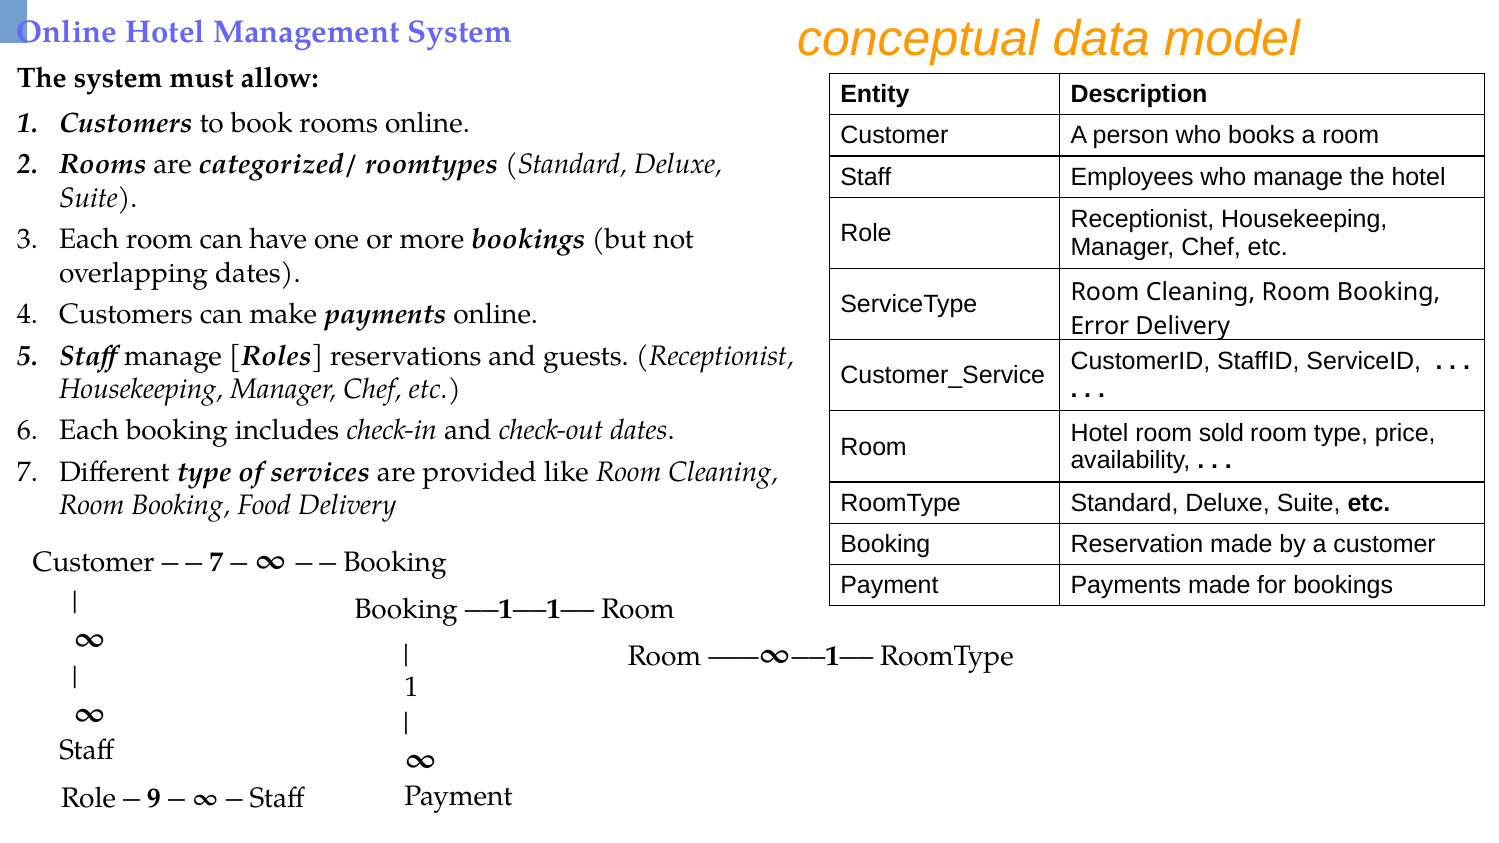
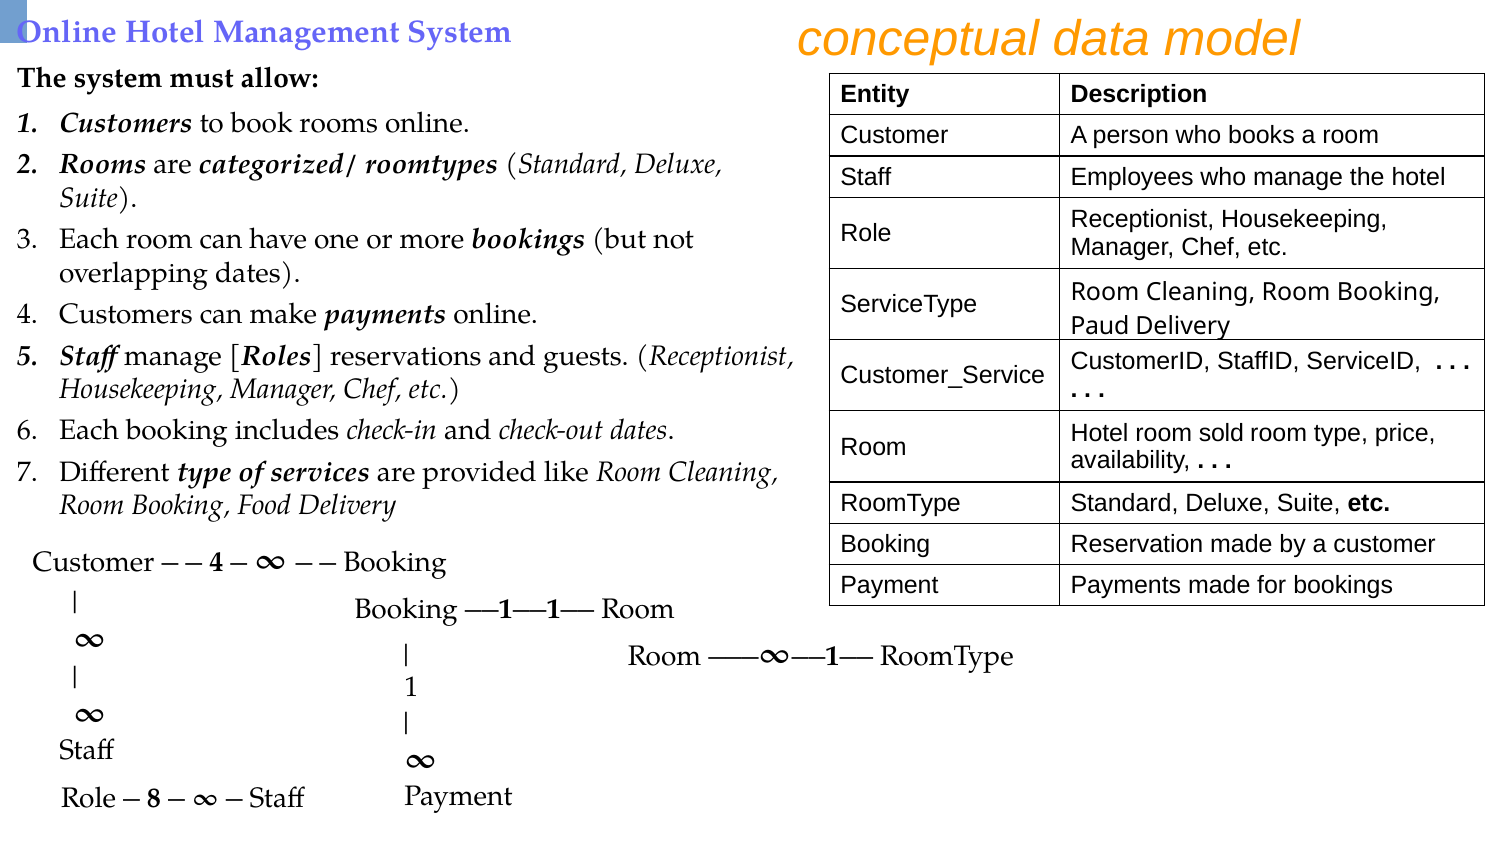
Error: Error -> Paud
7 at (216, 563): 7 -> 4
9: 9 -> 8
